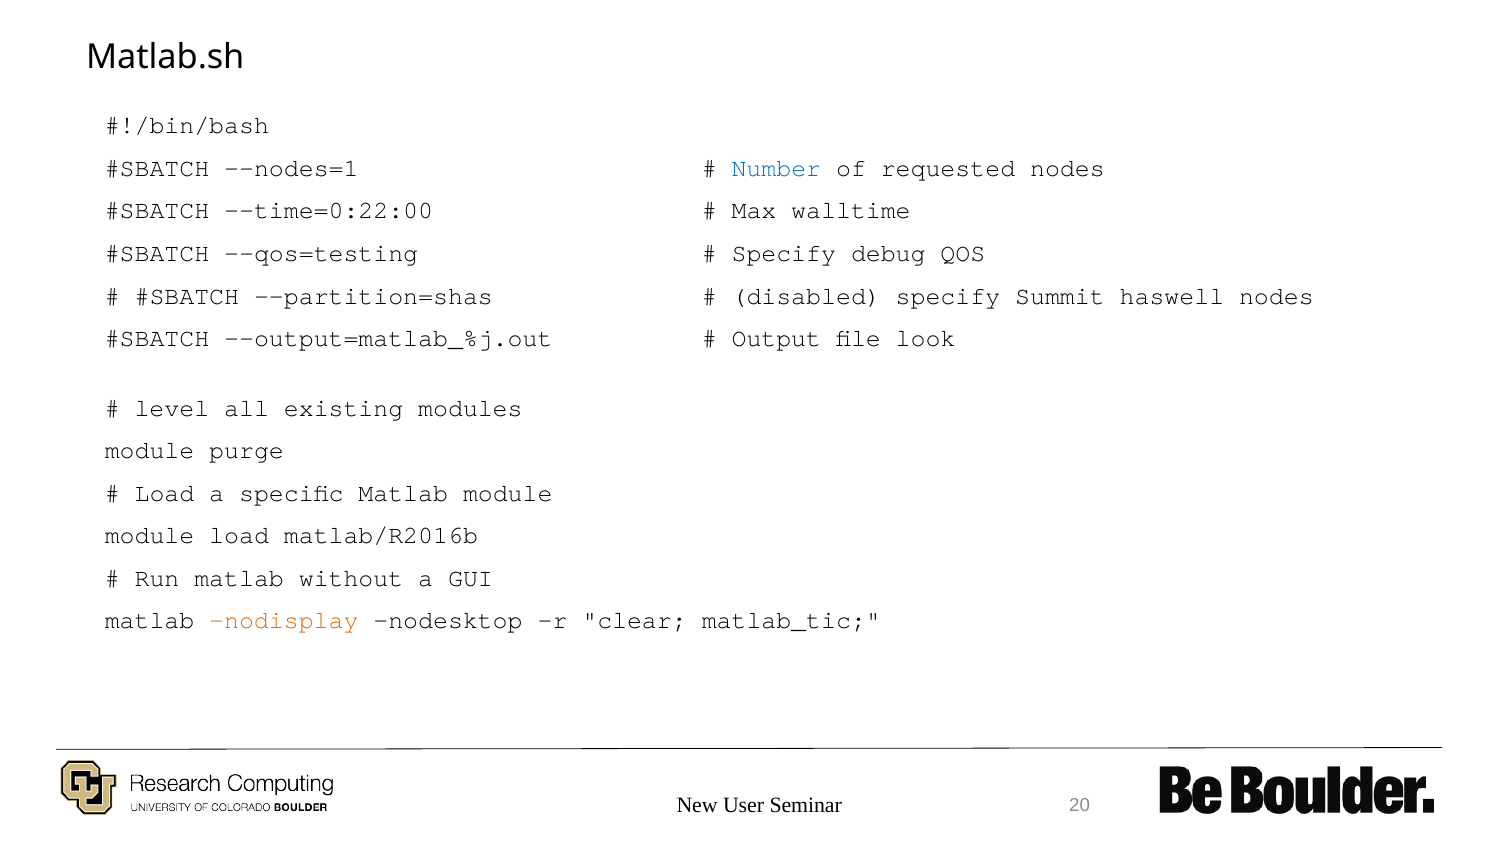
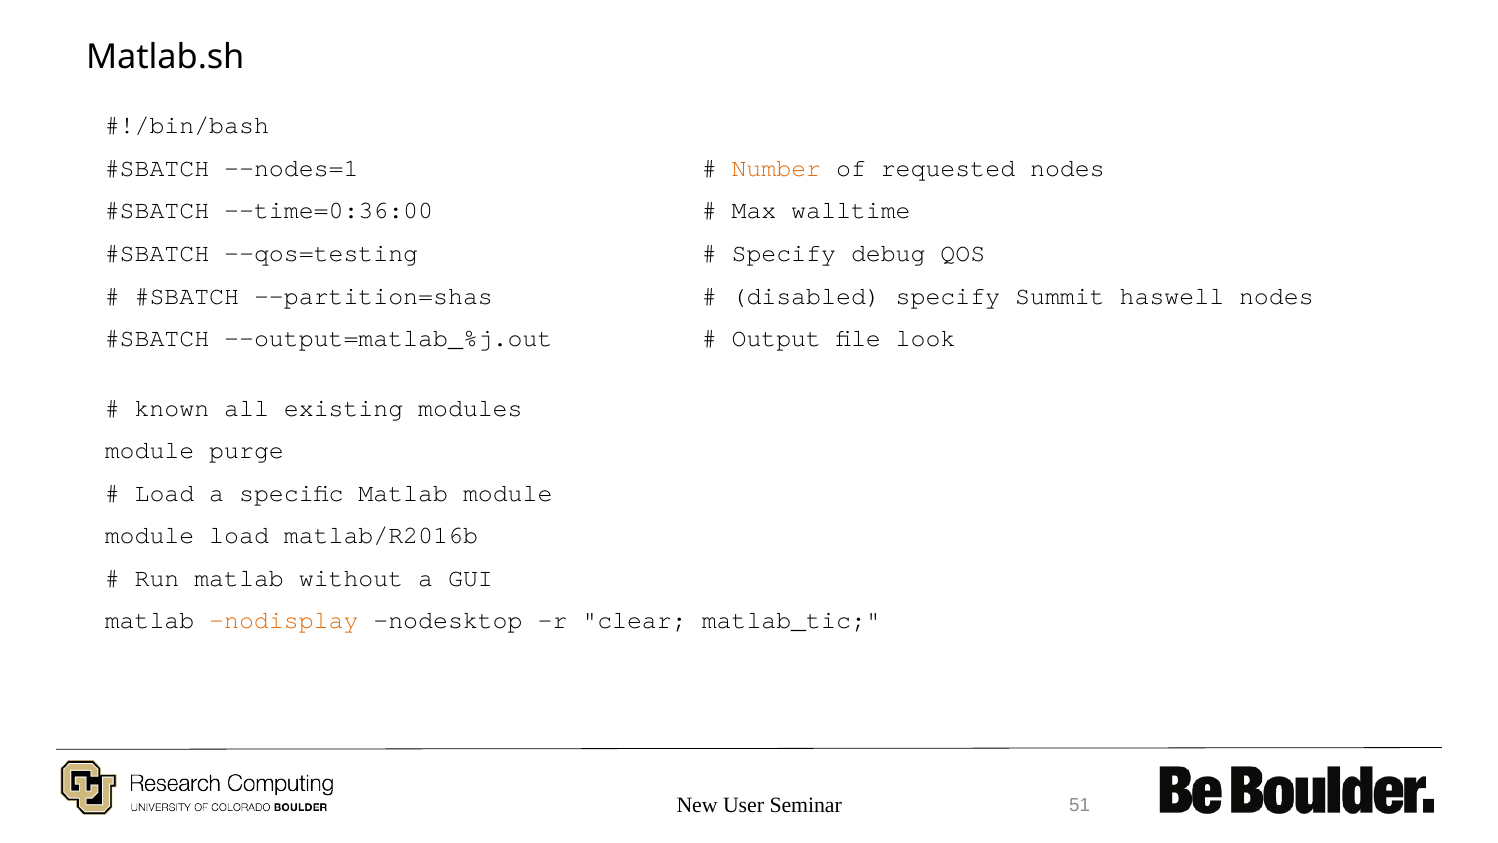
Number colour: blue -> orange
--time=0:22:00: --time=0:22:00 -> --time=0:36:00
level: level -> known
20: 20 -> 51
